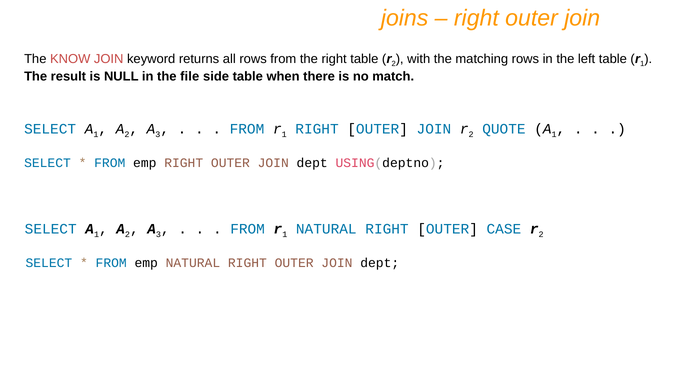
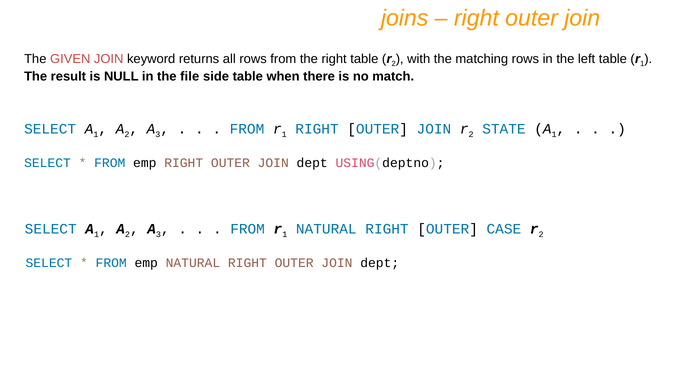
KNOW: KNOW -> GIVEN
QUOTE: QUOTE -> STATE
